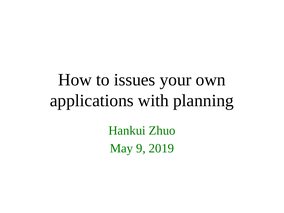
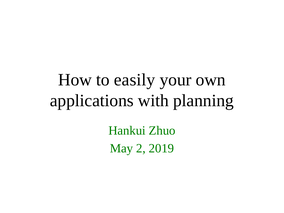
issues: issues -> easily
9: 9 -> 2
